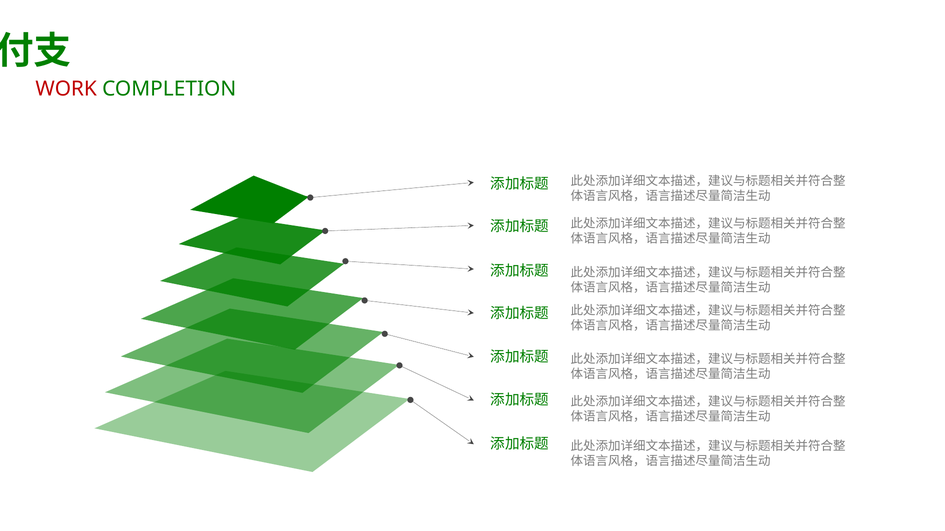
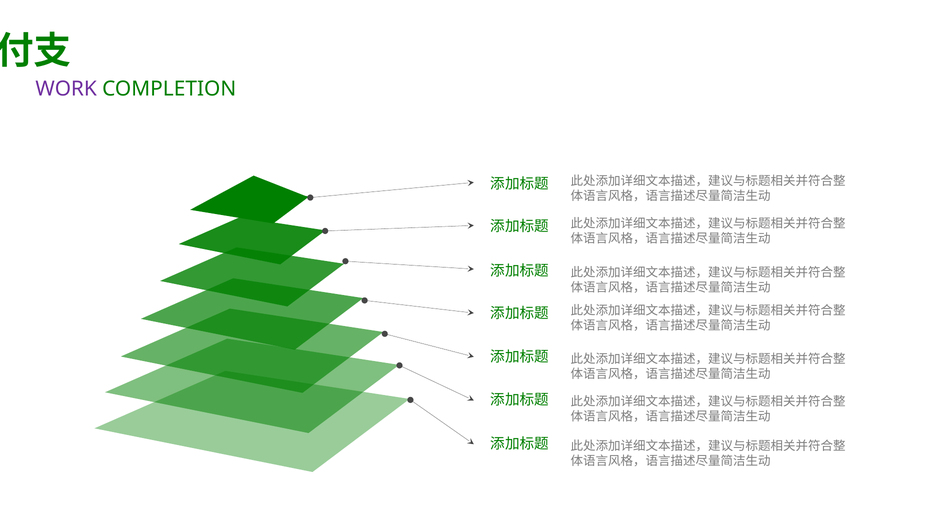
WORK colour: red -> purple
